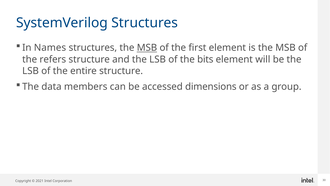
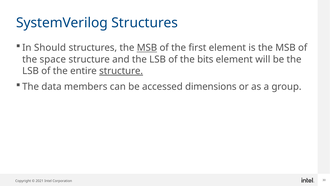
Names: Names -> Should
refers: refers -> space
structure at (121, 71) underline: none -> present
